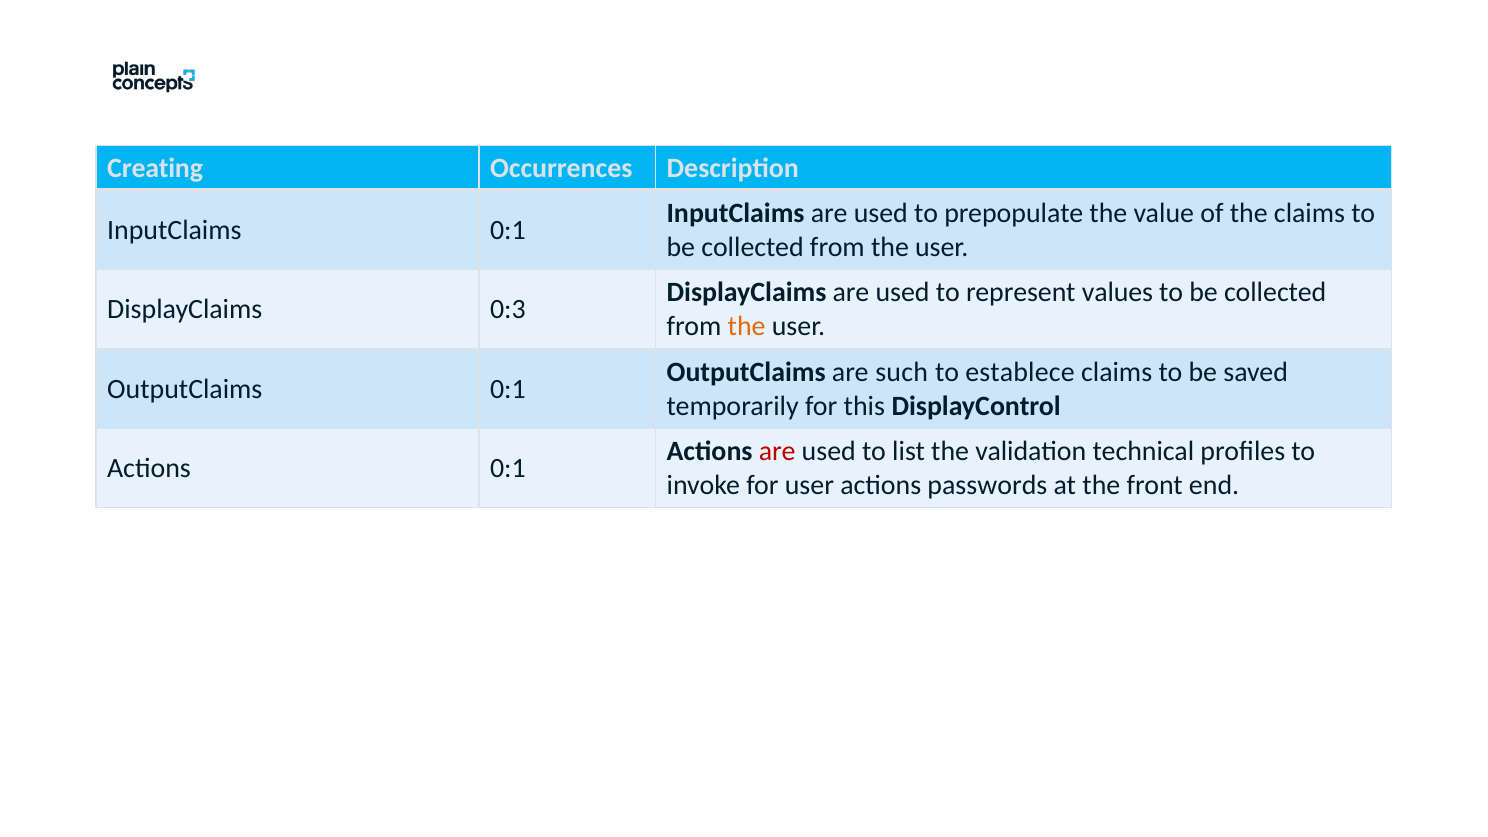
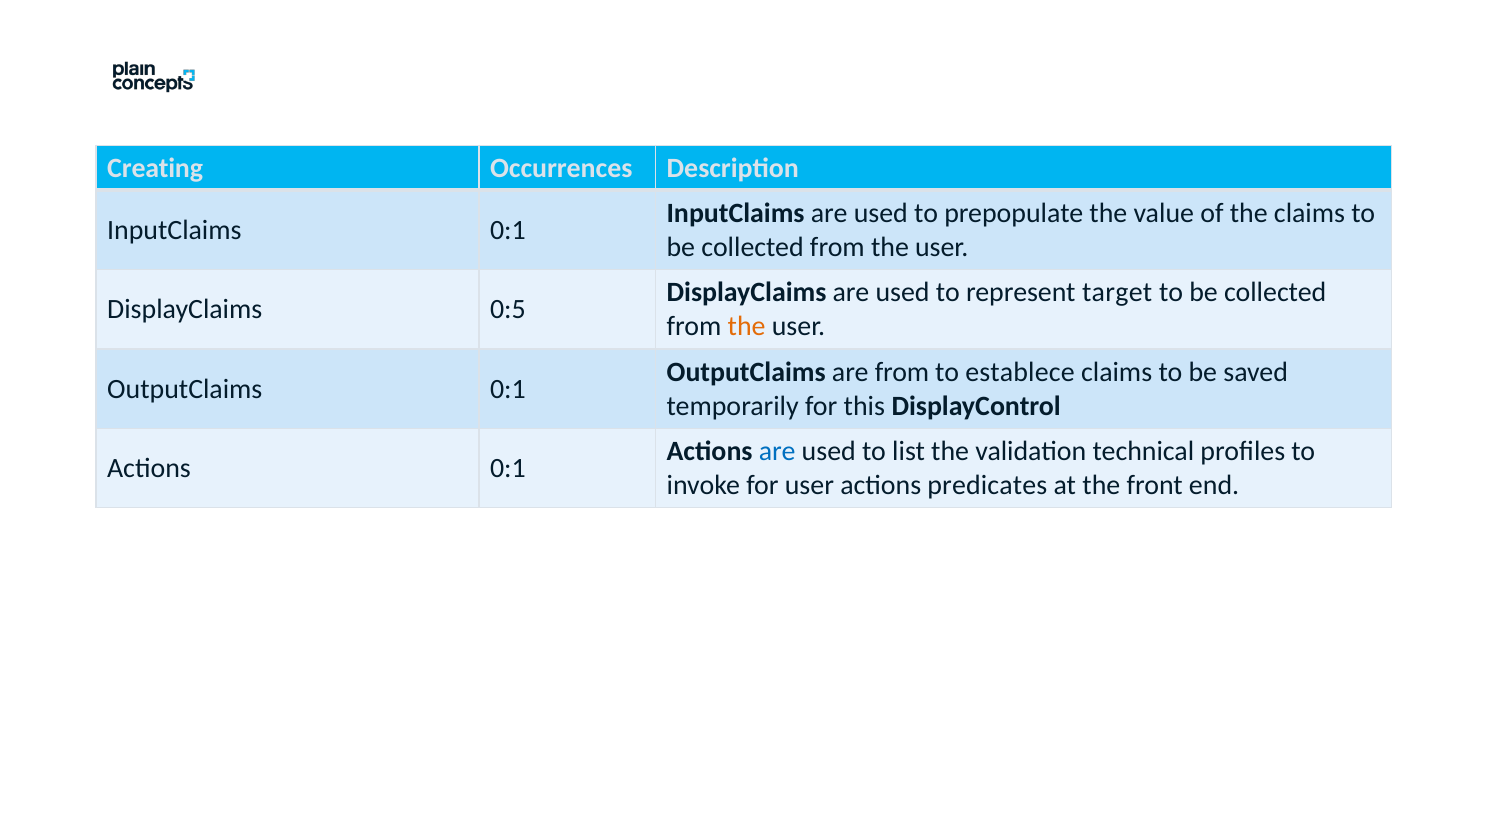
values: values -> target
0:3: 0:3 -> 0:5
are such: such -> from
are at (777, 451) colour: red -> blue
passwords: passwords -> predicates
